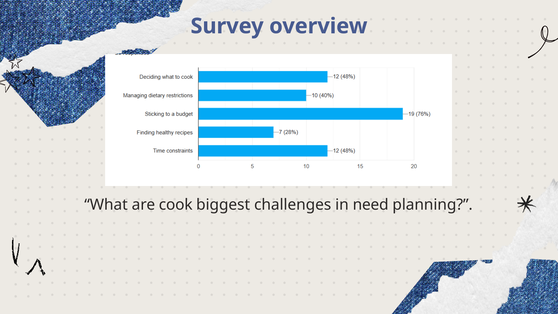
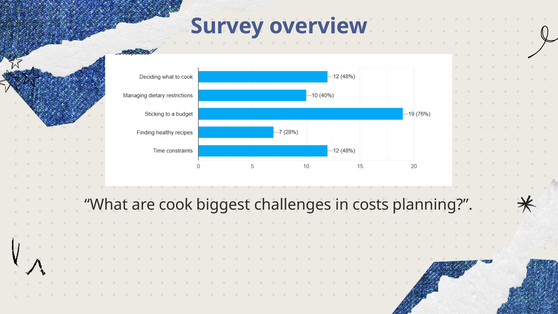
need: need -> costs
